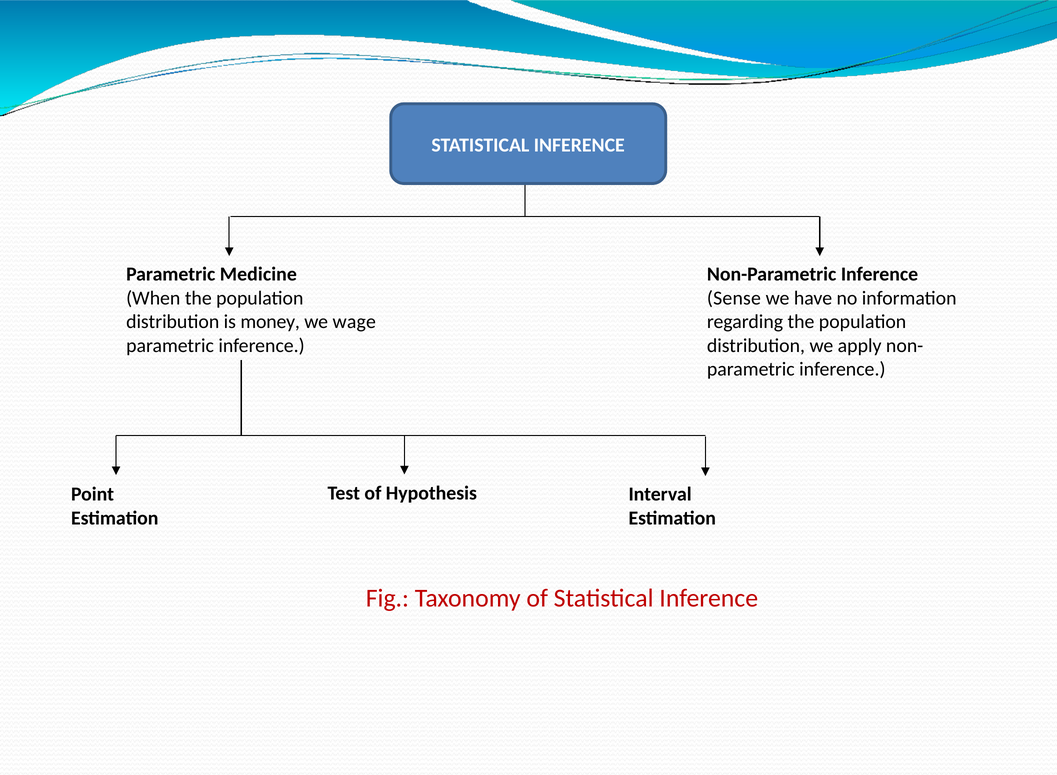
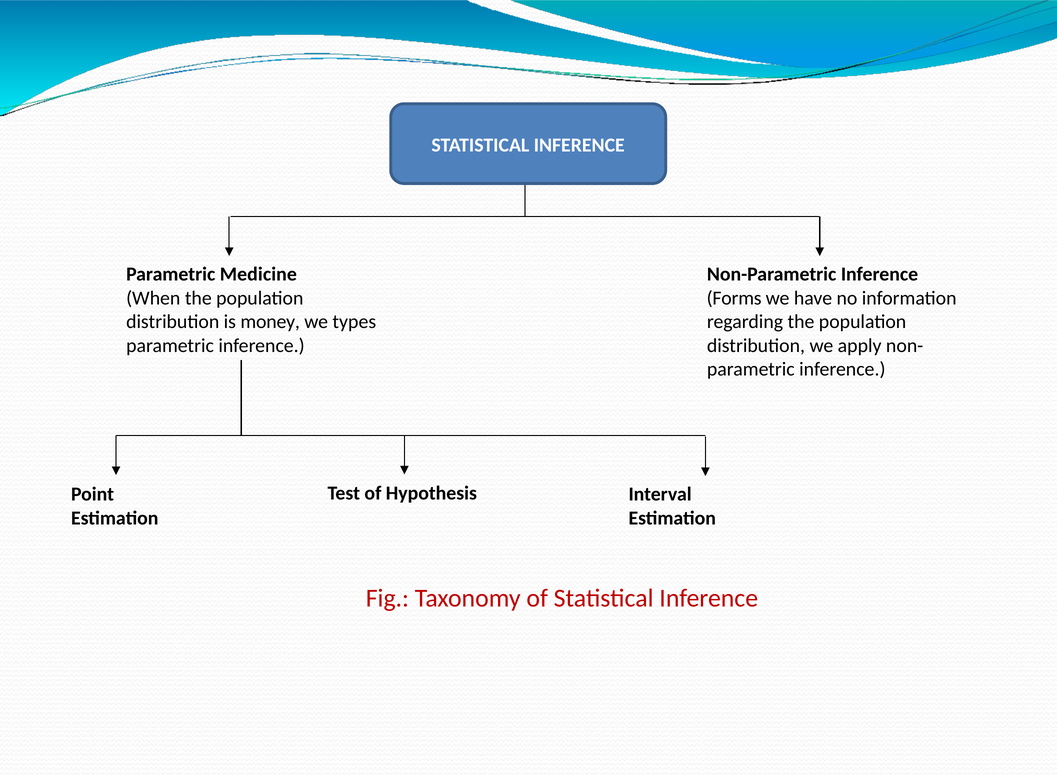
Sense: Sense -> Forms
wage: wage -> types
